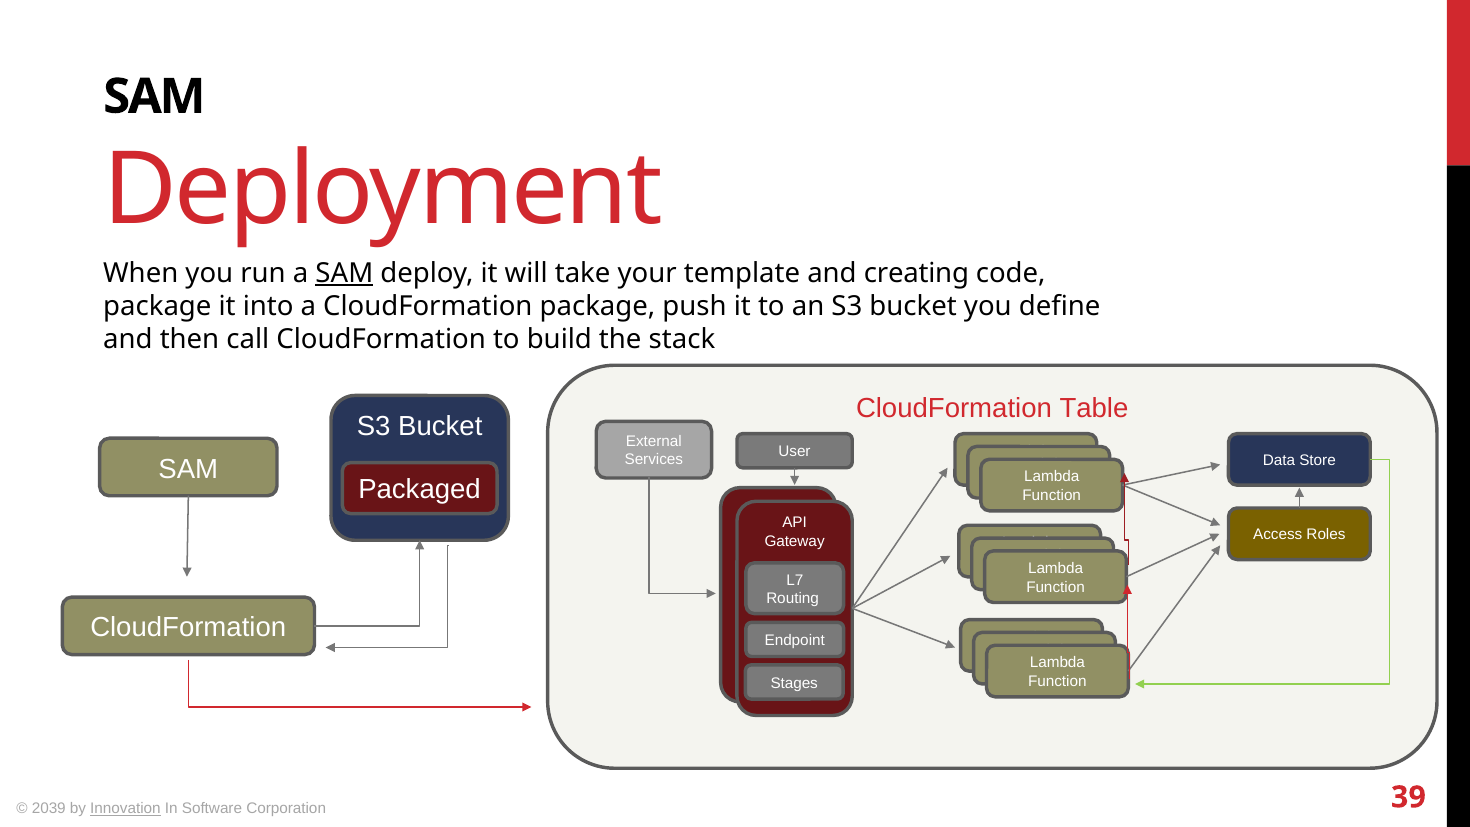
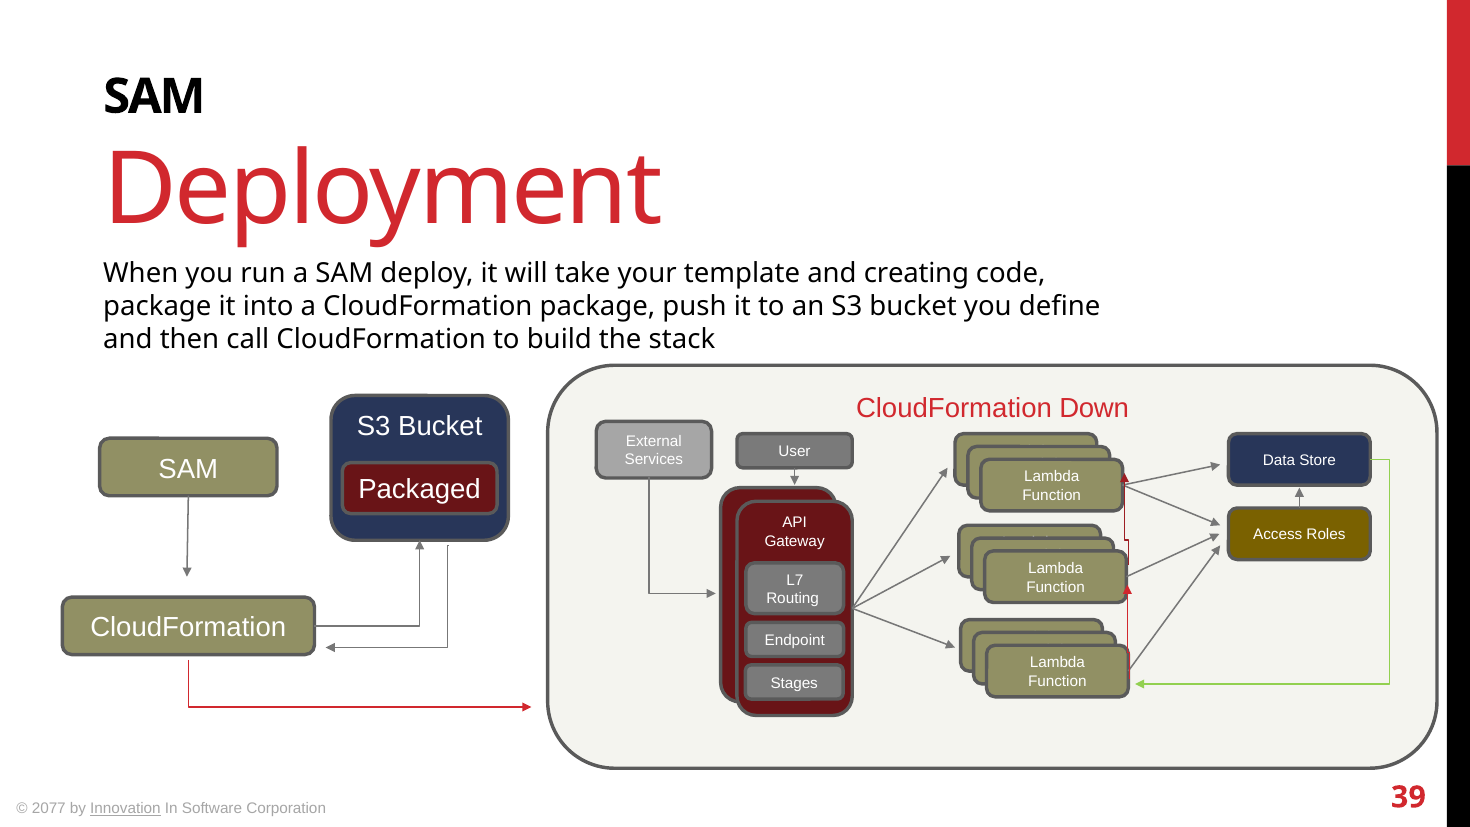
SAM at (344, 273) underline: present -> none
Table: Table -> Down
2039: 2039 -> 2077
